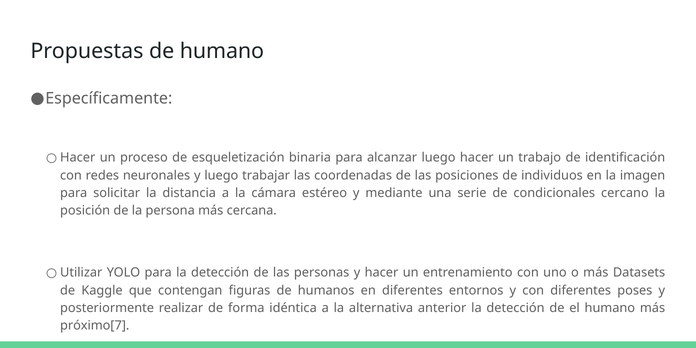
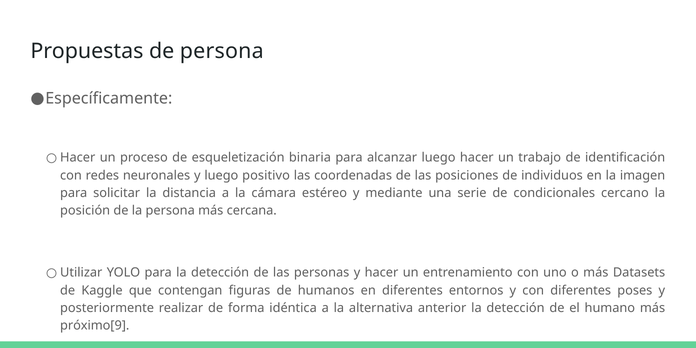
de humano: humano -> persona
trabajar: trabajar -> positivo
próximo[7: próximo[7 -> próximo[9
